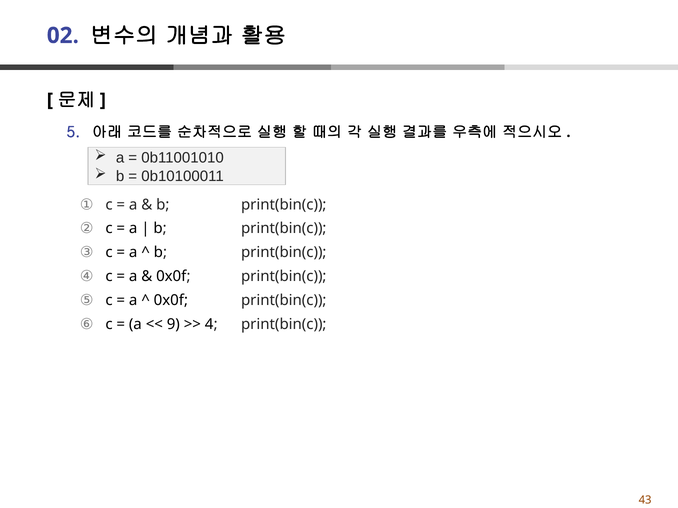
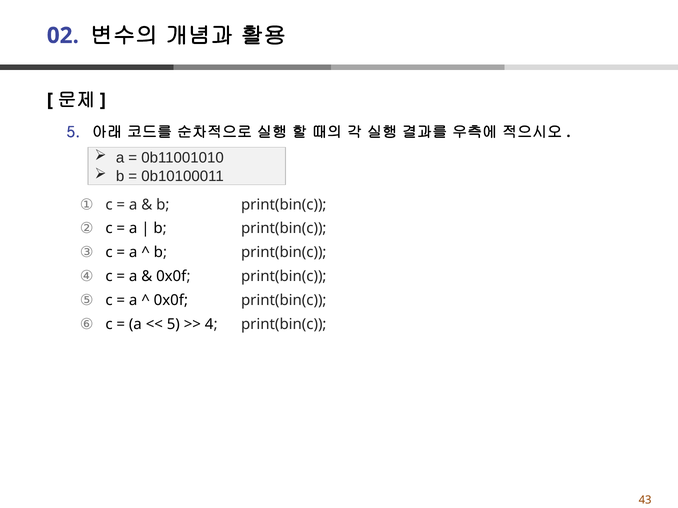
9 at (173, 324): 9 -> 5
